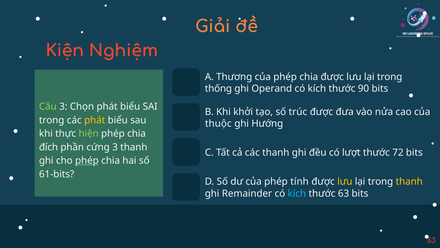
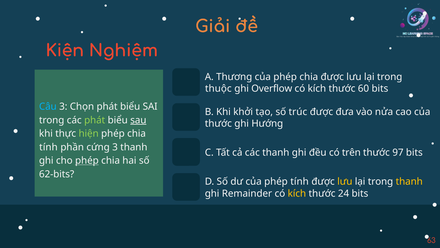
thống: thống -> thuộc
Operand: Operand -> Overflow
90: 90 -> 60
Câu colour: light green -> light blue
phát at (95, 120) colour: yellow -> light green
sau underline: none -> present
thuộc at (218, 123): thuộc -> thước
đích at (49, 147): đích -> tính
lượt: lượt -> trên
72: 72 -> 97
61-bits: 61-bits -> 62-bits
kích at (297, 193) colour: light blue -> yellow
thước 63: 63 -> 24
